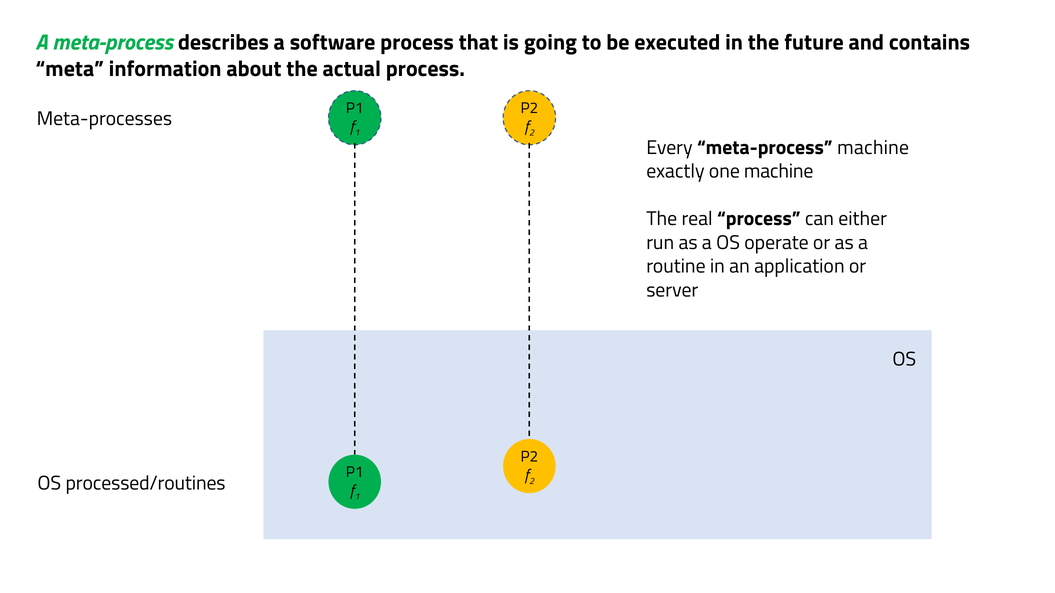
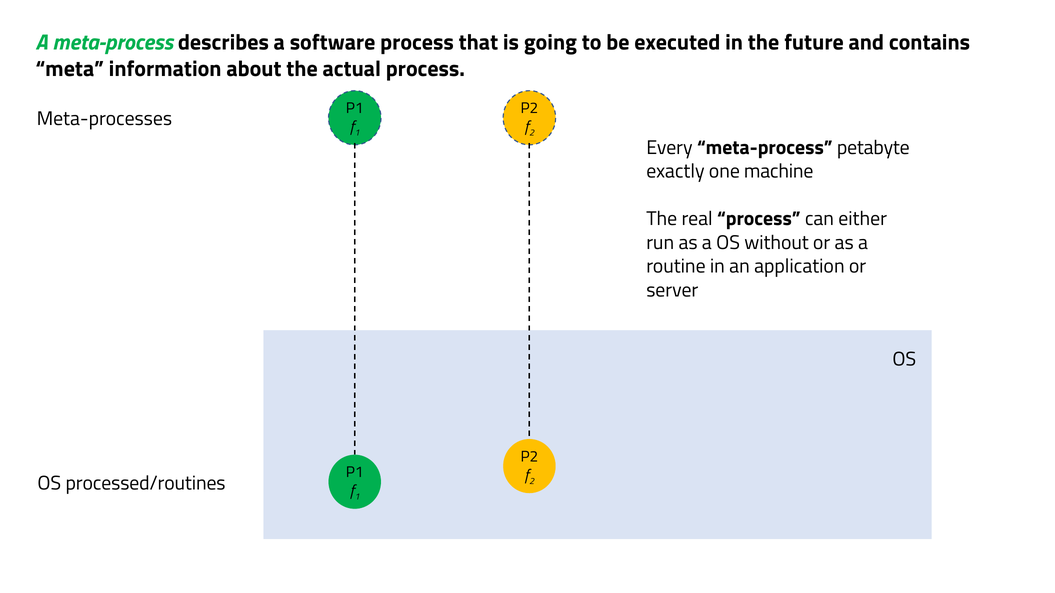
meta-process machine: machine -> petabyte
operate: operate -> without
